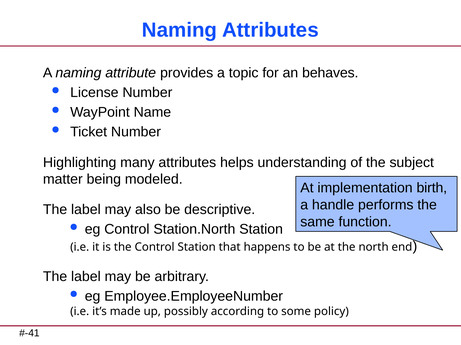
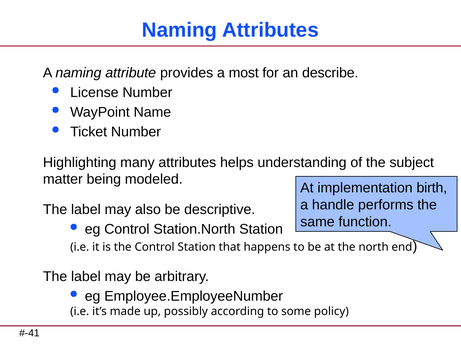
topic: topic -> most
behaves: behaves -> describe
